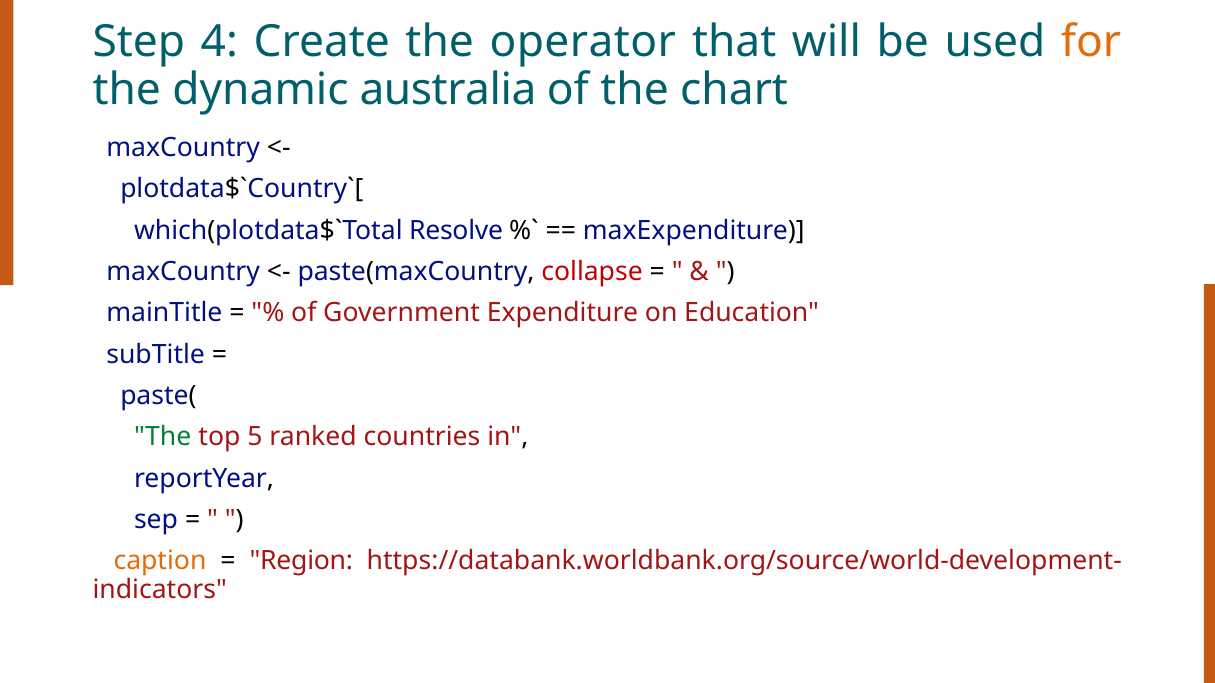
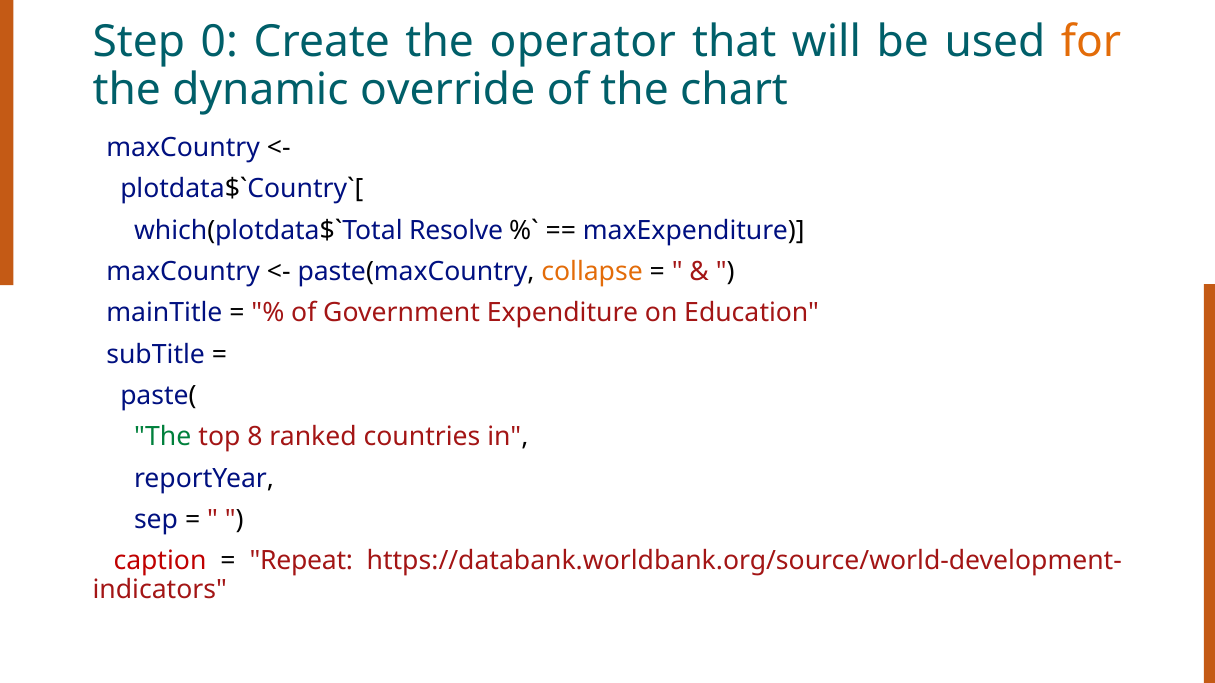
4: 4 -> 0
australia: australia -> override
collapse colour: red -> orange
5: 5 -> 8
caption colour: orange -> red
Region: Region -> Repeat
